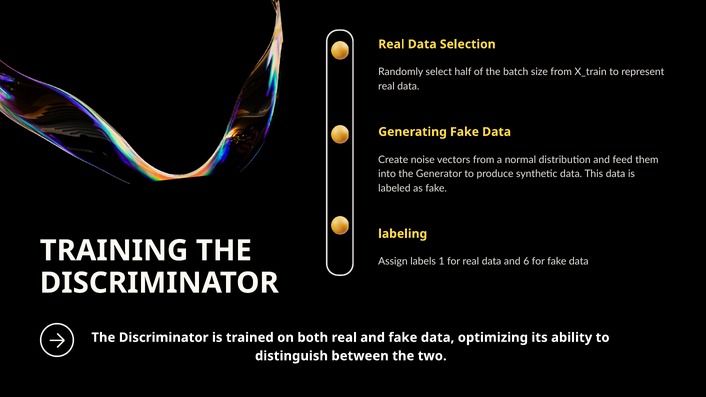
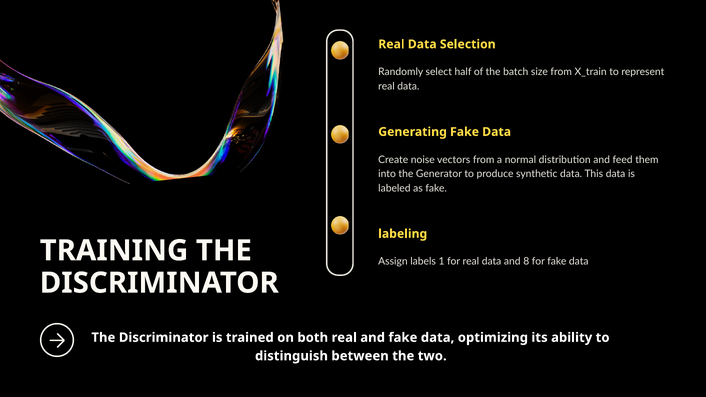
6: 6 -> 8
